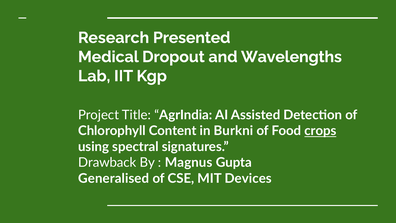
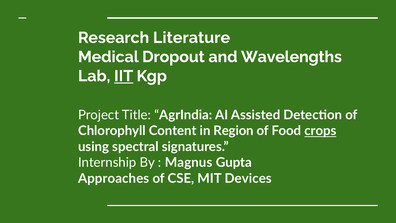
Presented: Presented -> Literature
IIT underline: none -> present
Burkni: Burkni -> Region
Drawback: Drawback -> Internship
Generalised: Generalised -> Approaches
